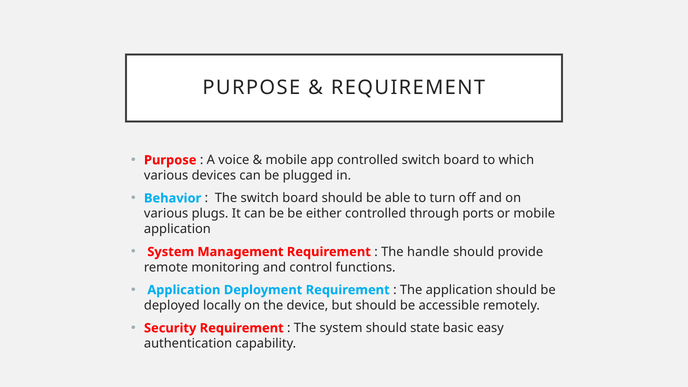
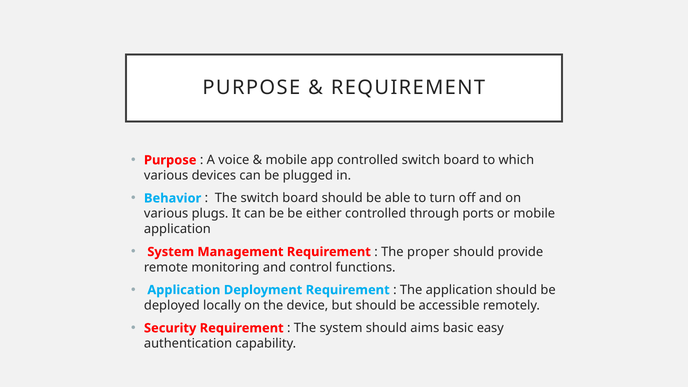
handle: handle -> proper
state: state -> aims
